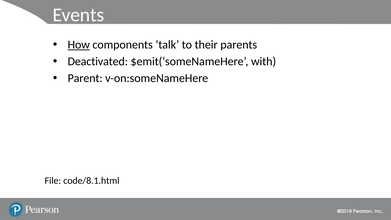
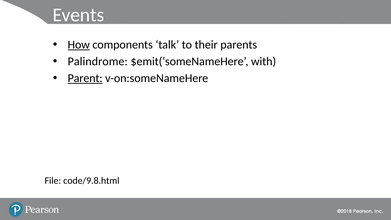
Deactivated: Deactivated -> Palindrome
Parent underline: none -> present
code/8.1.html: code/8.1.html -> code/9.8.html
